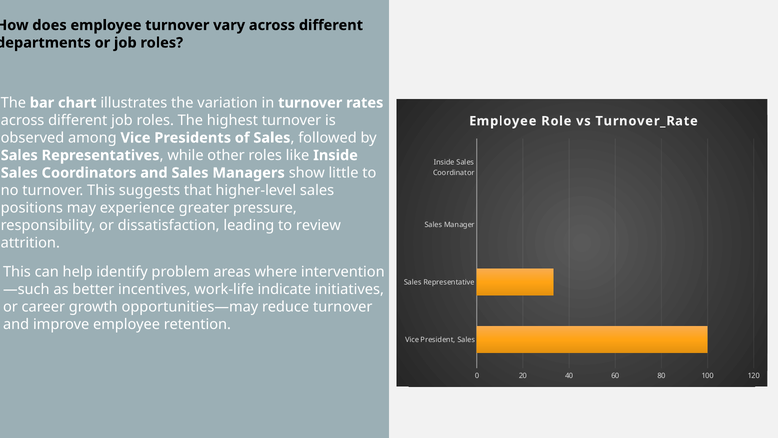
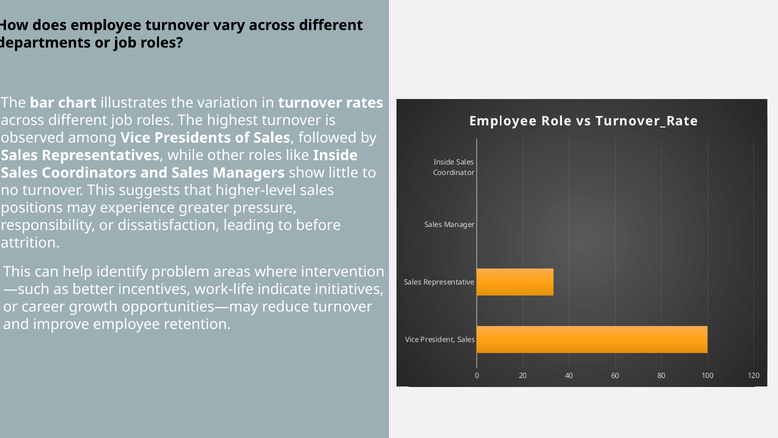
review: review -> before
